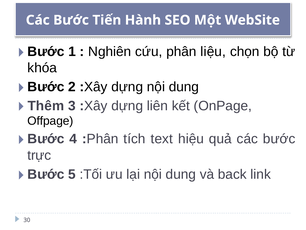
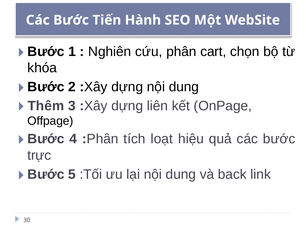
liệu: liệu -> cart
text: text -> loạt
